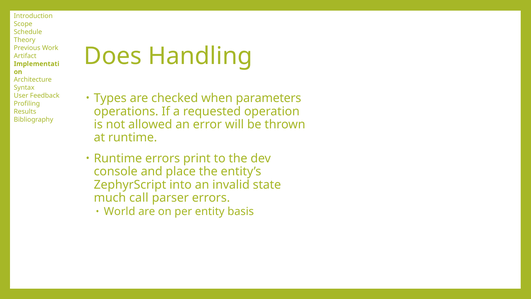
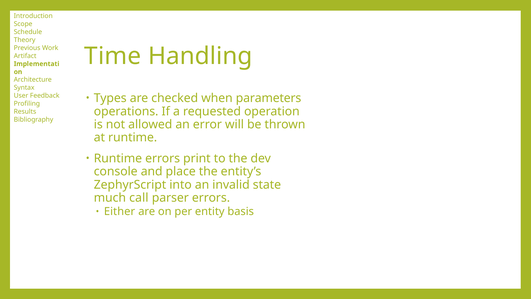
Does: Does -> Time
World: World -> Either
